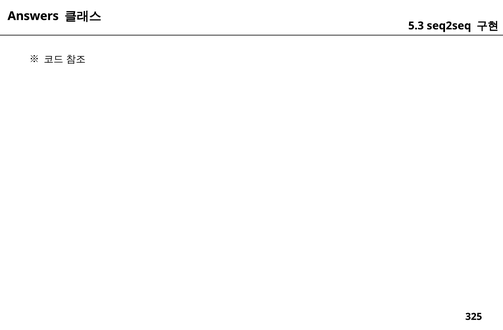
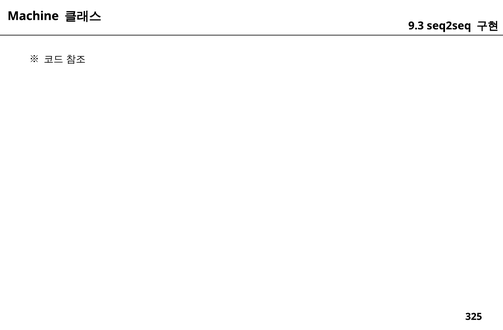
Answers: Answers -> Machine
5.3: 5.3 -> 9.3
